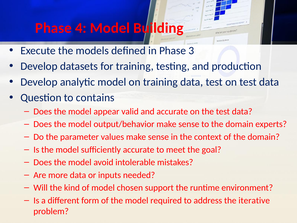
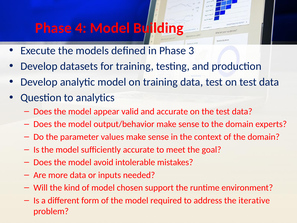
contains: contains -> analytics
